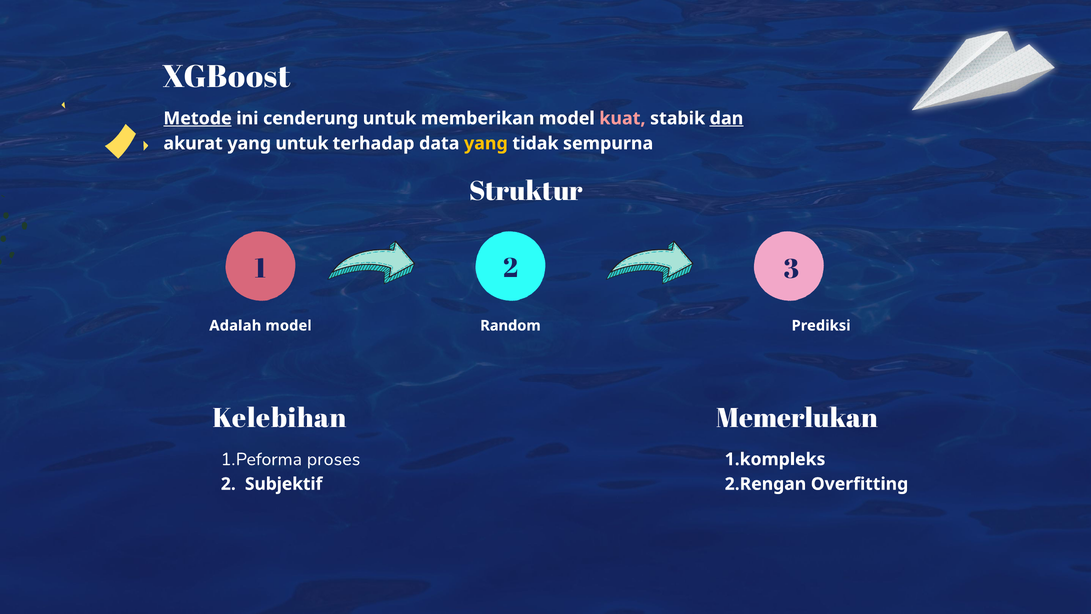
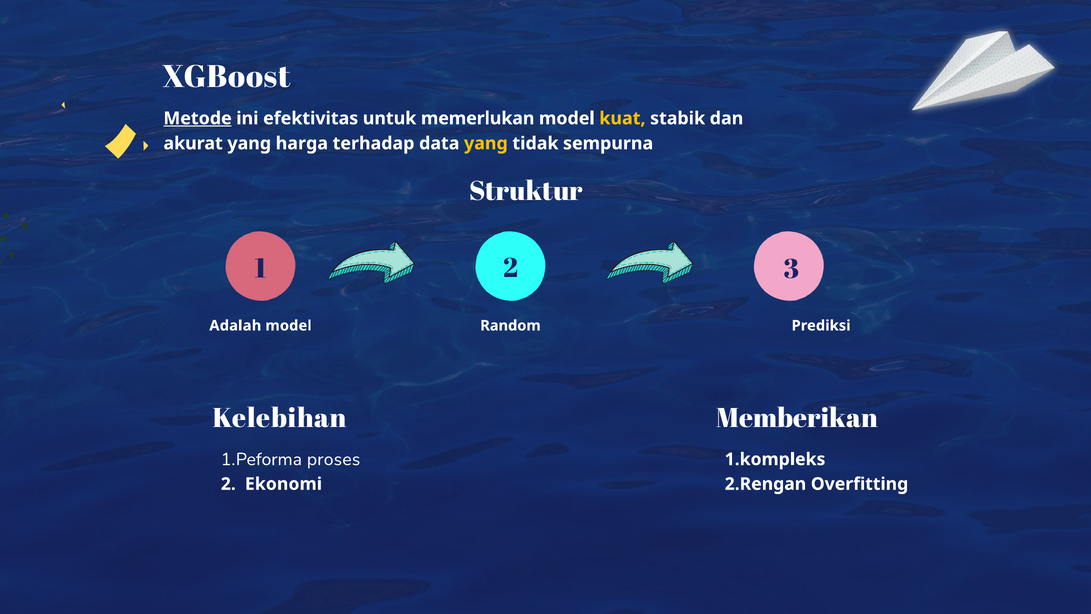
cenderung: cenderung -> efektivitas
memberikan: memberikan -> memerlukan
kuat colour: pink -> yellow
dan underline: present -> none
yang untuk: untuk -> harga
Memerlukan: Memerlukan -> Memberikan
Subjektif: Subjektif -> Ekonomi
